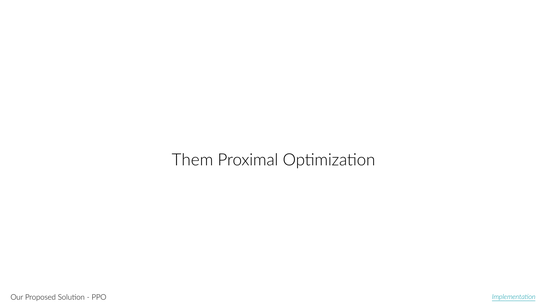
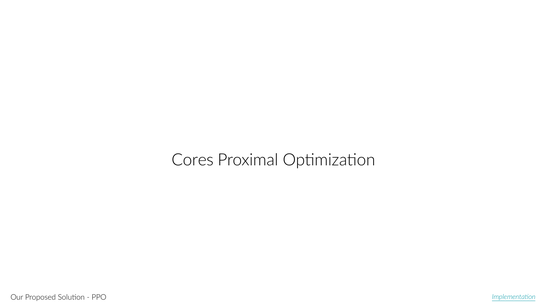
Them: Them -> Cores
